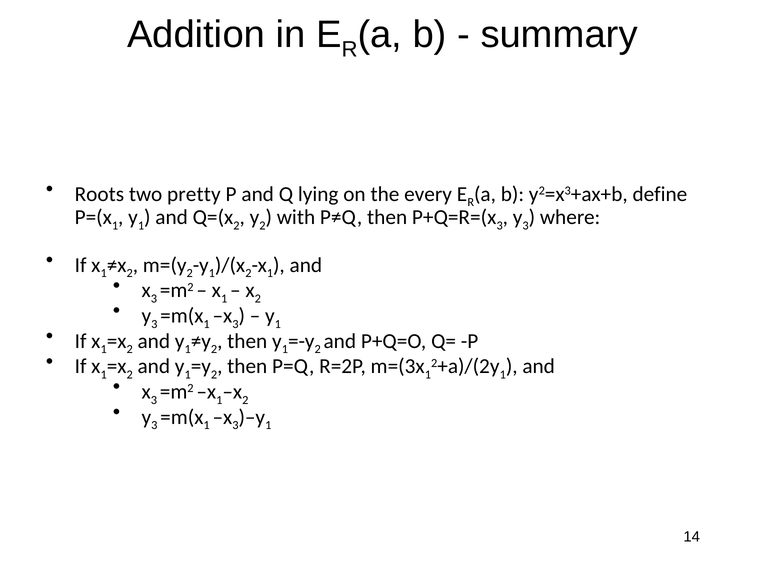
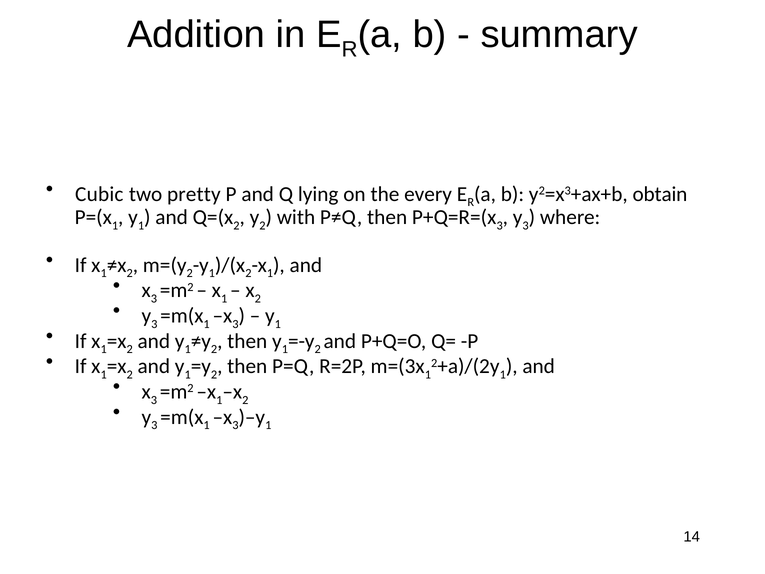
Roots: Roots -> Cubic
define: define -> obtain
